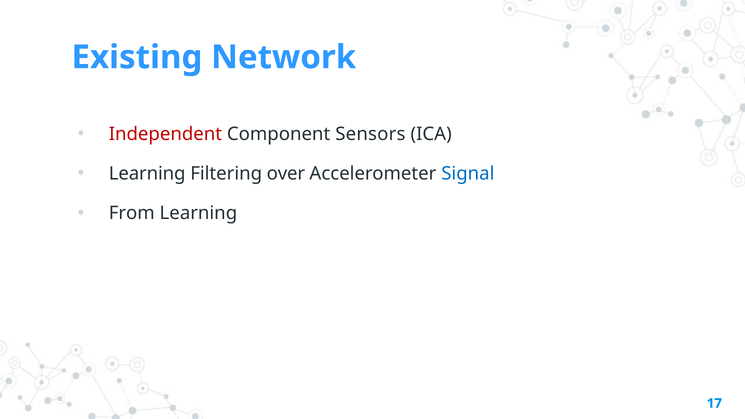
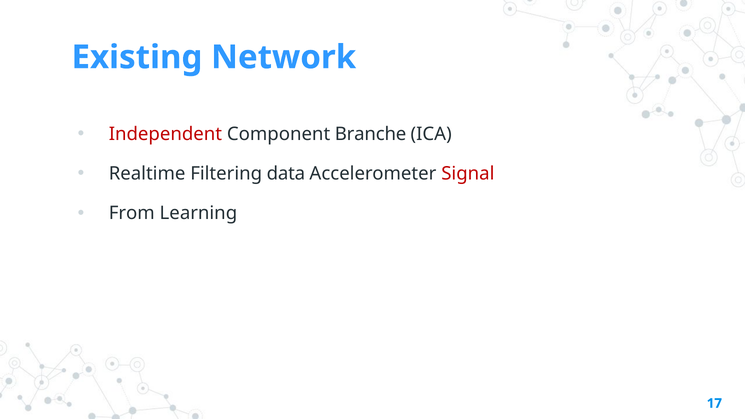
Sensors: Sensors -> Branche
Learning at (147, 174): Learning -> Realtime
over: over -> data
Signal colour: blue -> red
